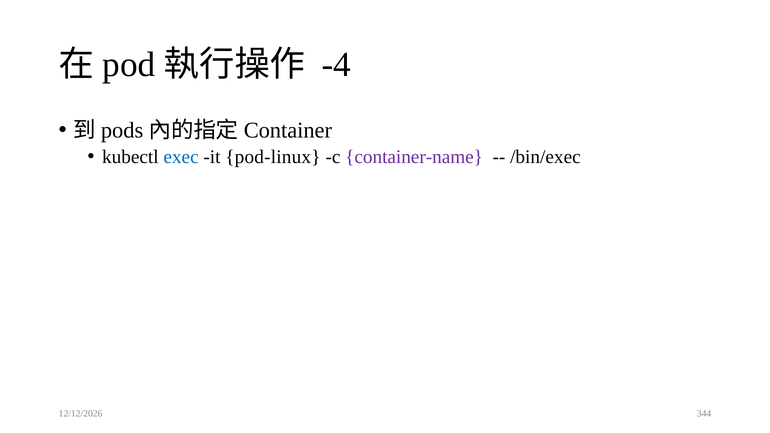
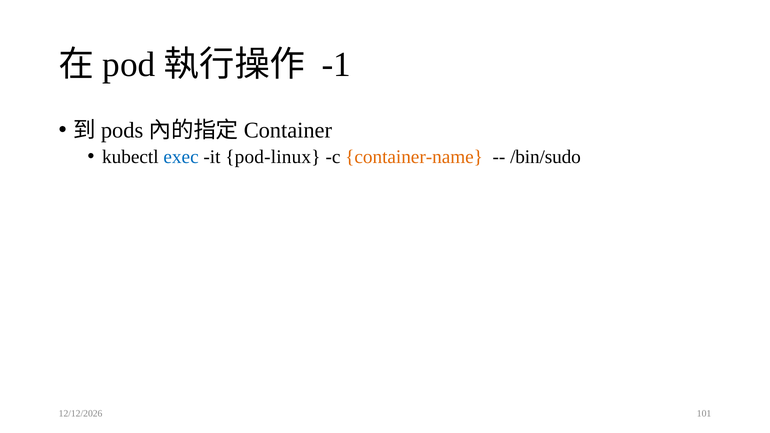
-4: -4 -> -1
container-name colour: purple -> orange
/bin/exec: /bin/exec -> /bin/sudo
344: 344 -> 101
